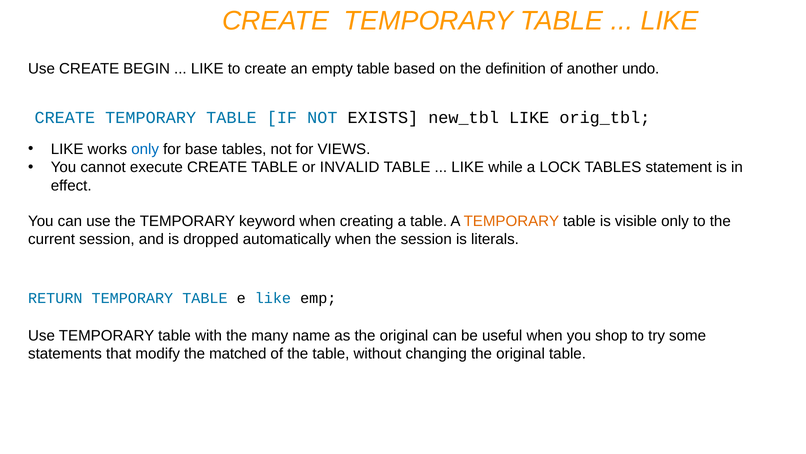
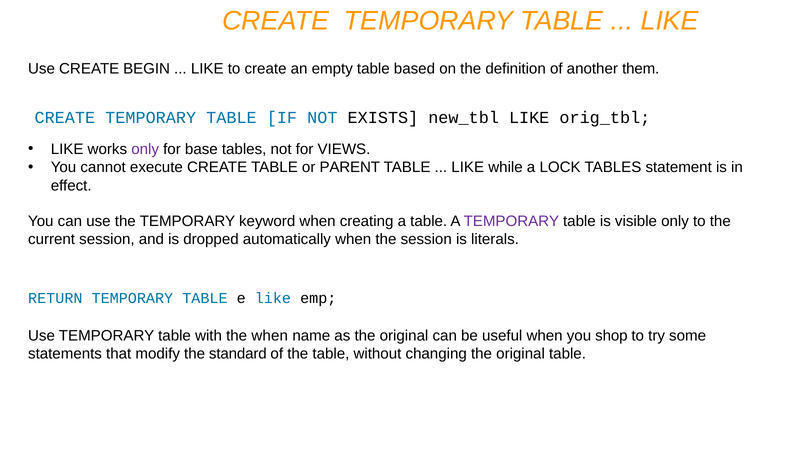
undo: undo -> them
only at (145, 149) colour: blue -> purple
INVALID: INVALID -> PARENT
TEMPORARY at (511, 221) colour: orange -> purple
the many: many -> when
matched: matched -> standard
